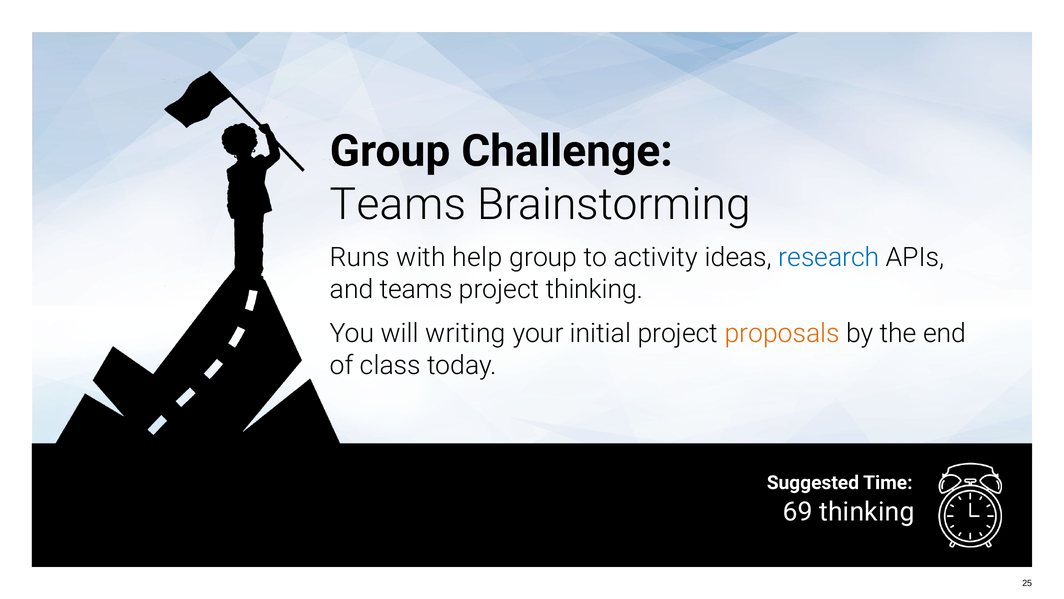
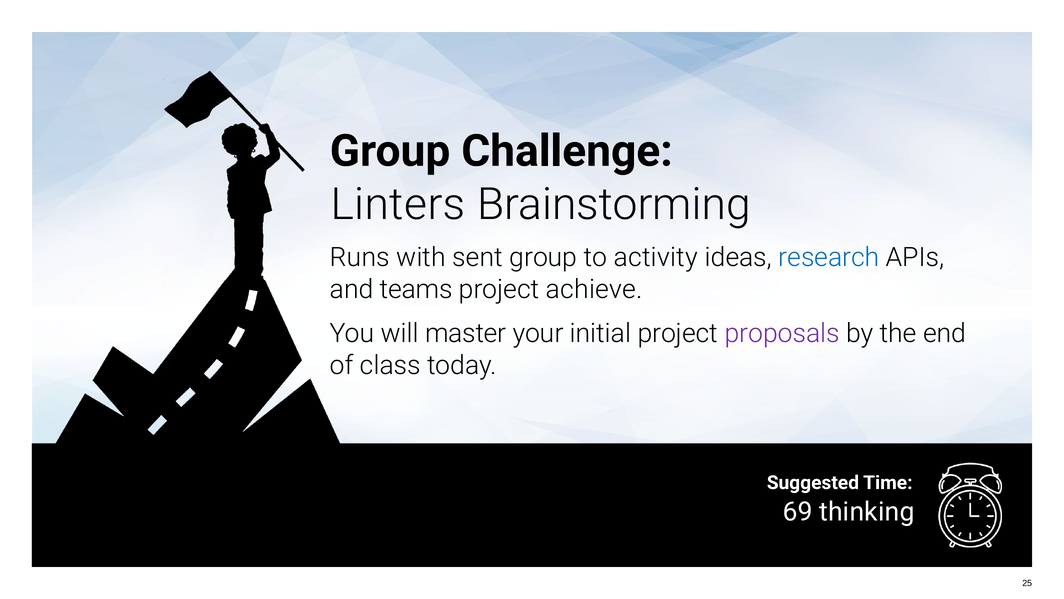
Teams at (398, 204): Teams -> Linters
help: help -> sent
project thinking: thinking -> achieve
writing: writing -> master
proposals colour: orange -> purple
